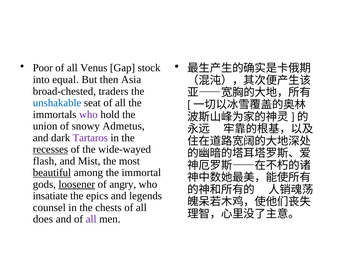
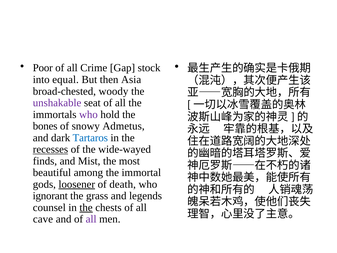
Venus: Venus -> Crime
traders: traders -> woody
unshakable colour: blue -> purple
union: union -> bones
Tartaros colour: purple -> blue
flash: flash -> finds
beautiful underline: present -> none
angry: angry -> death
insatiate: insatiate -> ignorant
epics: epics -> grass
the at (86, 207) underline: none -> present
does: does -> cave
